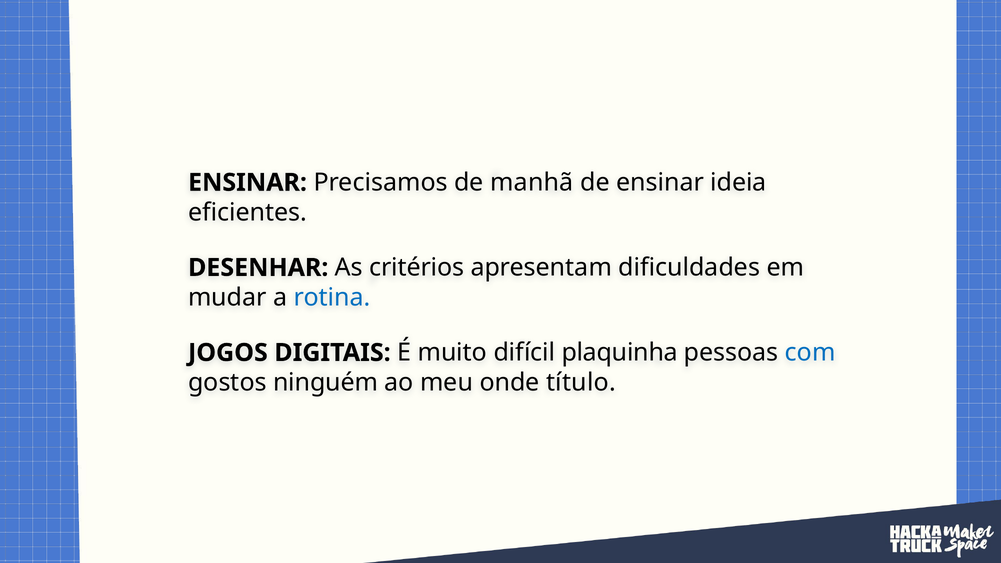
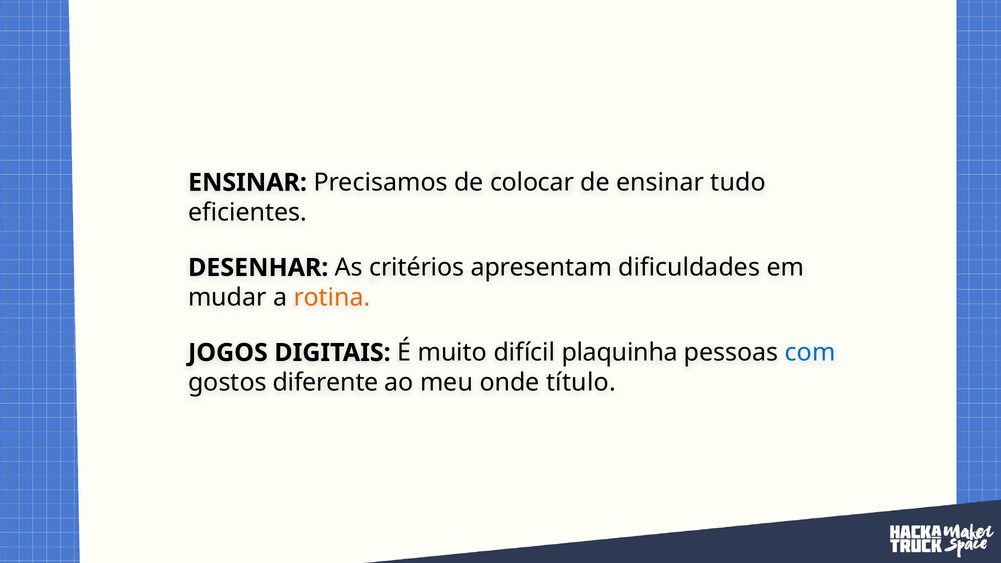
manhã: manhã -> colocar
ideia: ideia -> tudo
rotina colour: blue -> orange
ninguém: ninguém -> diferente
